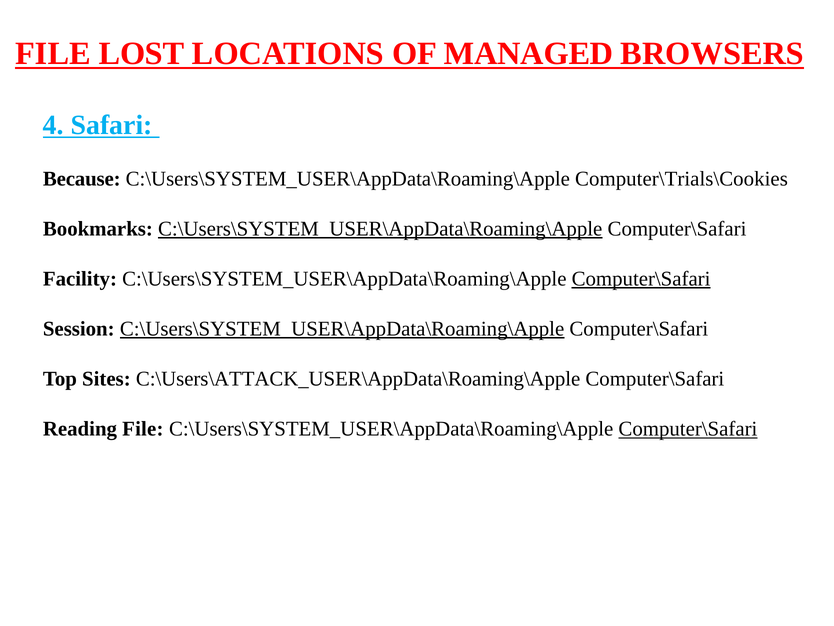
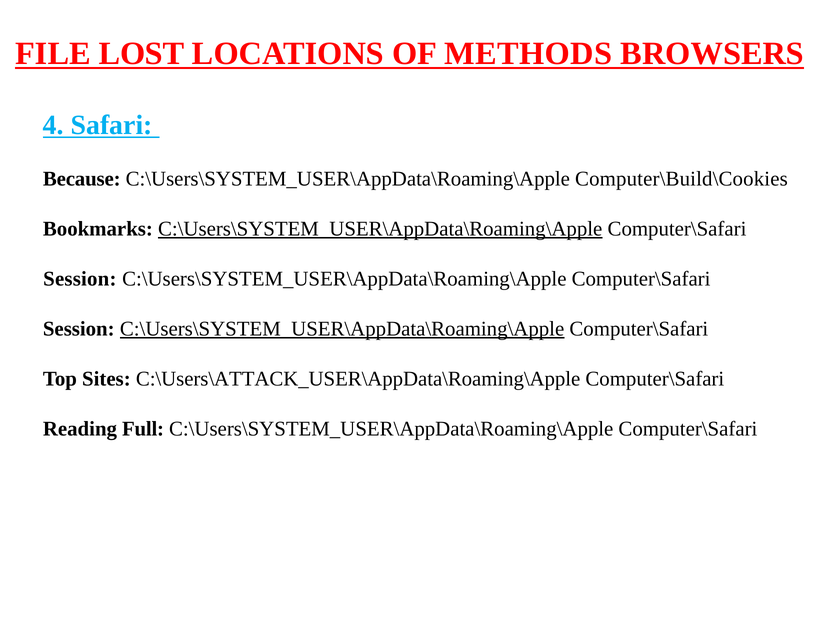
MANAGED: MANAGED -> METHODS
Computer\Trials\Cookies: Computer\Trials\Cookies -> Computer\Build\Cookies
Facility at (80, 279): Facility -> Session
Computer\Safari at (641, 279) underline: present -> none
Reading File: File -> Full
Computer\Safari at (688, 429) underline: present -> none
